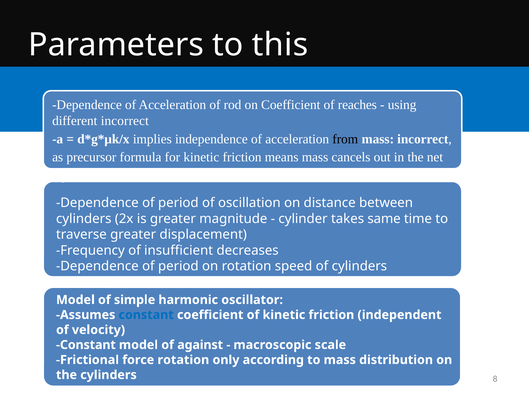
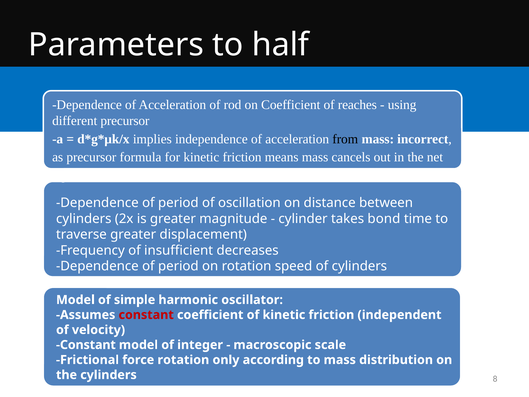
this: this -> half
different incorrect: incorrect -> precursor
same: same -> bond
constant at (146, 315) colour: blue -> red
against: against -> integer
